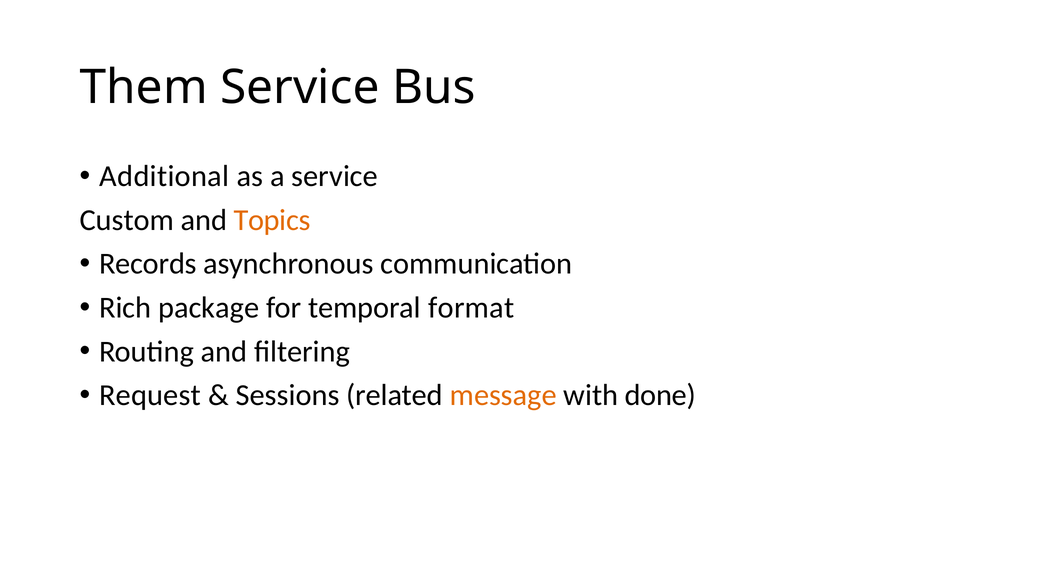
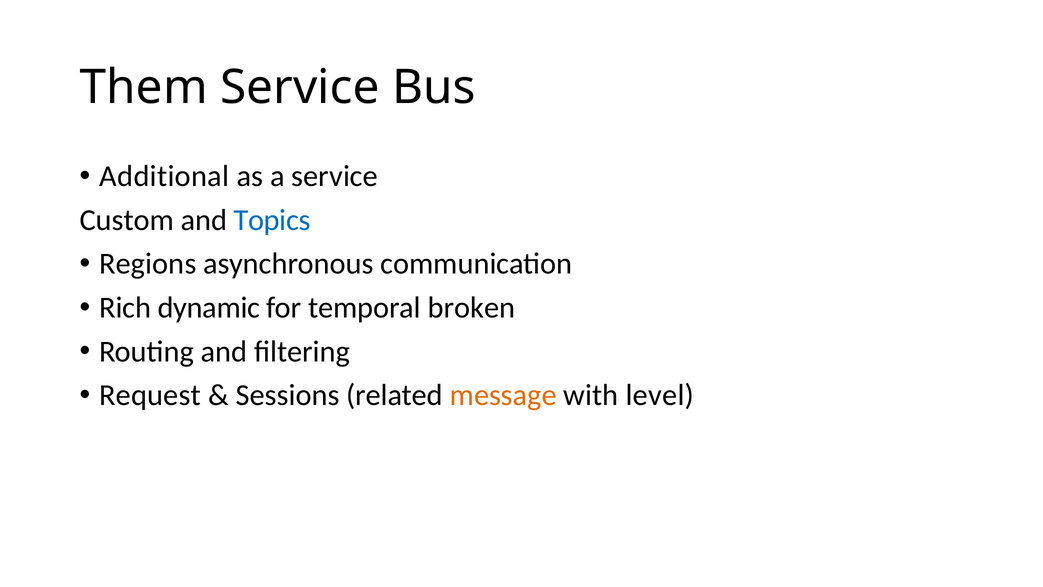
Topics colour: orange -> blue
Records: Records -> Regions
package: package -> dynamic
format: format -> broken
done: done -> level
